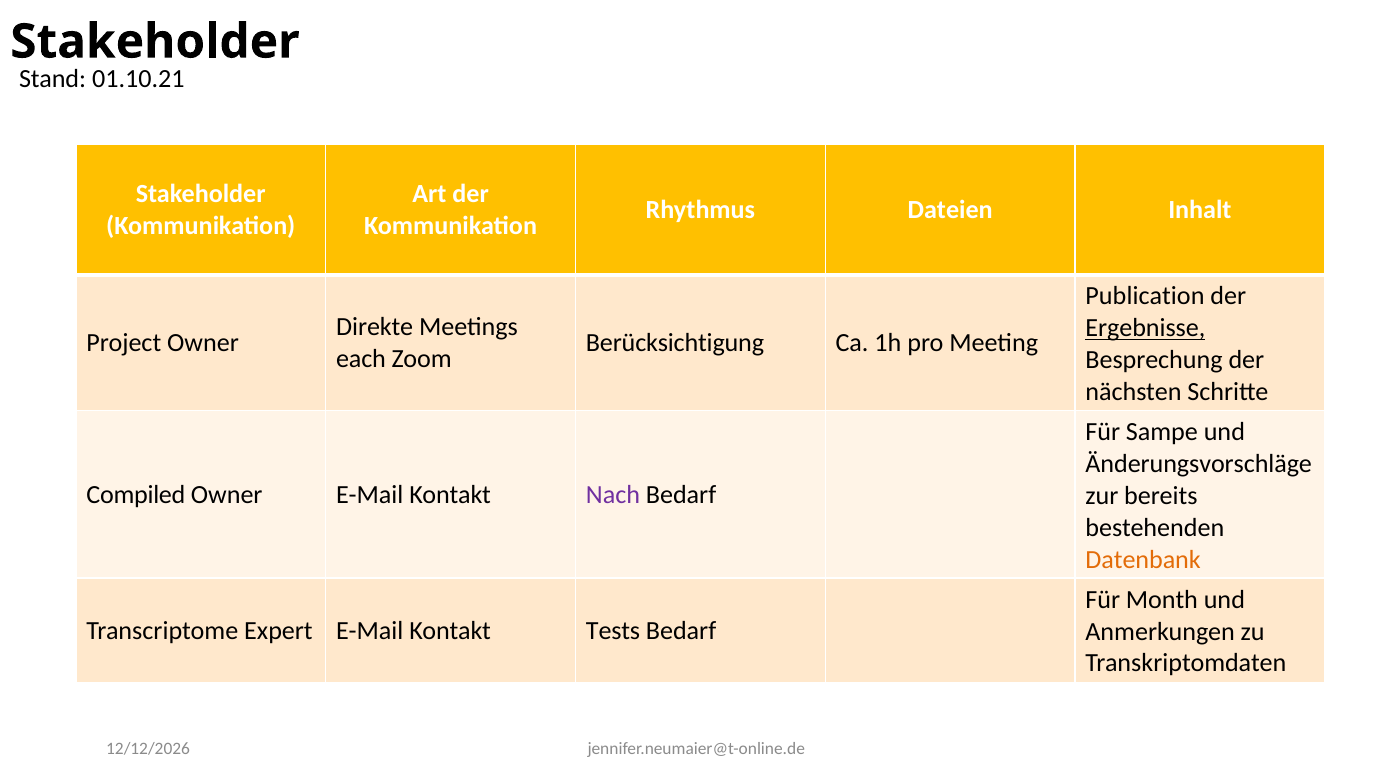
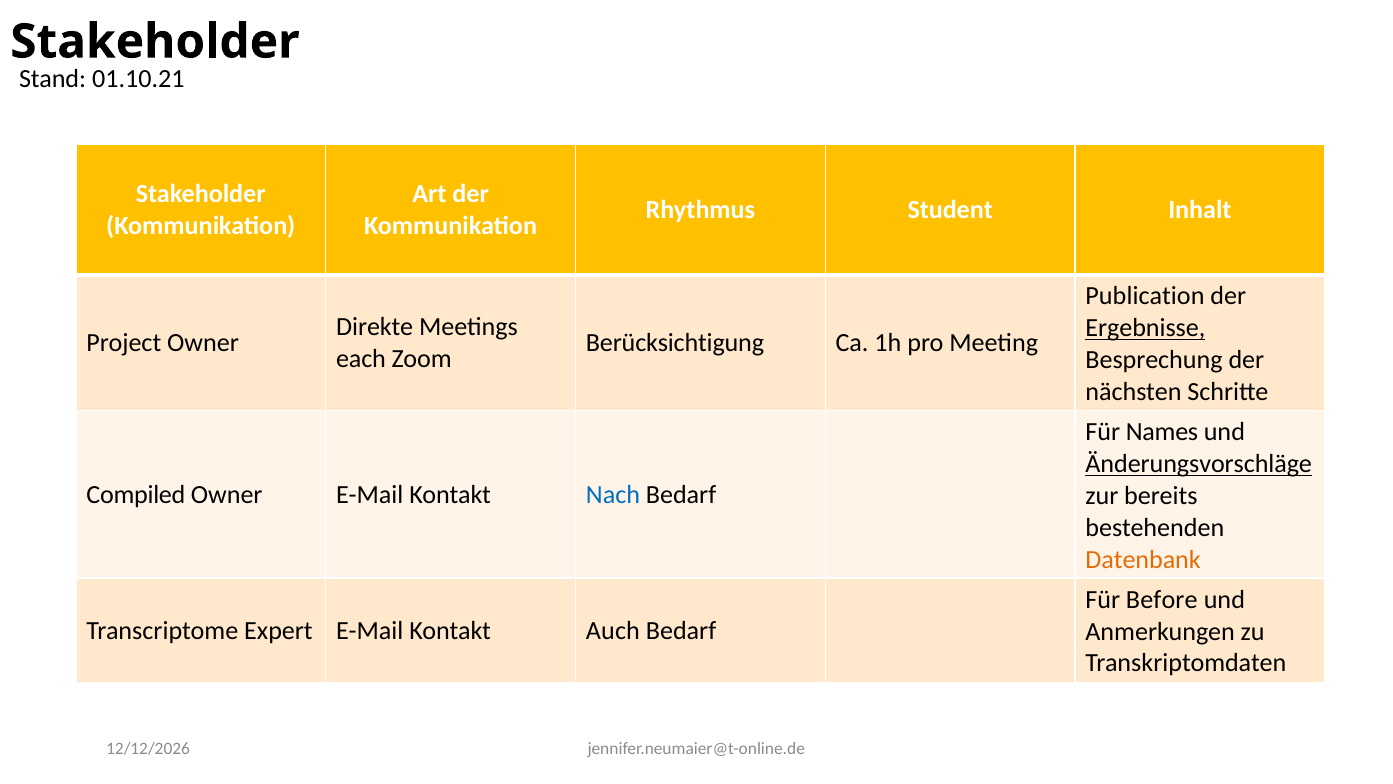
Dateien: Dateien -> Student
Sampe: Sampe -> Names
Änderungsvorschläge underline: none -> present
Nach colour: purple -> blue
Month: Month -> Before
Tests: Tests -> Auch
